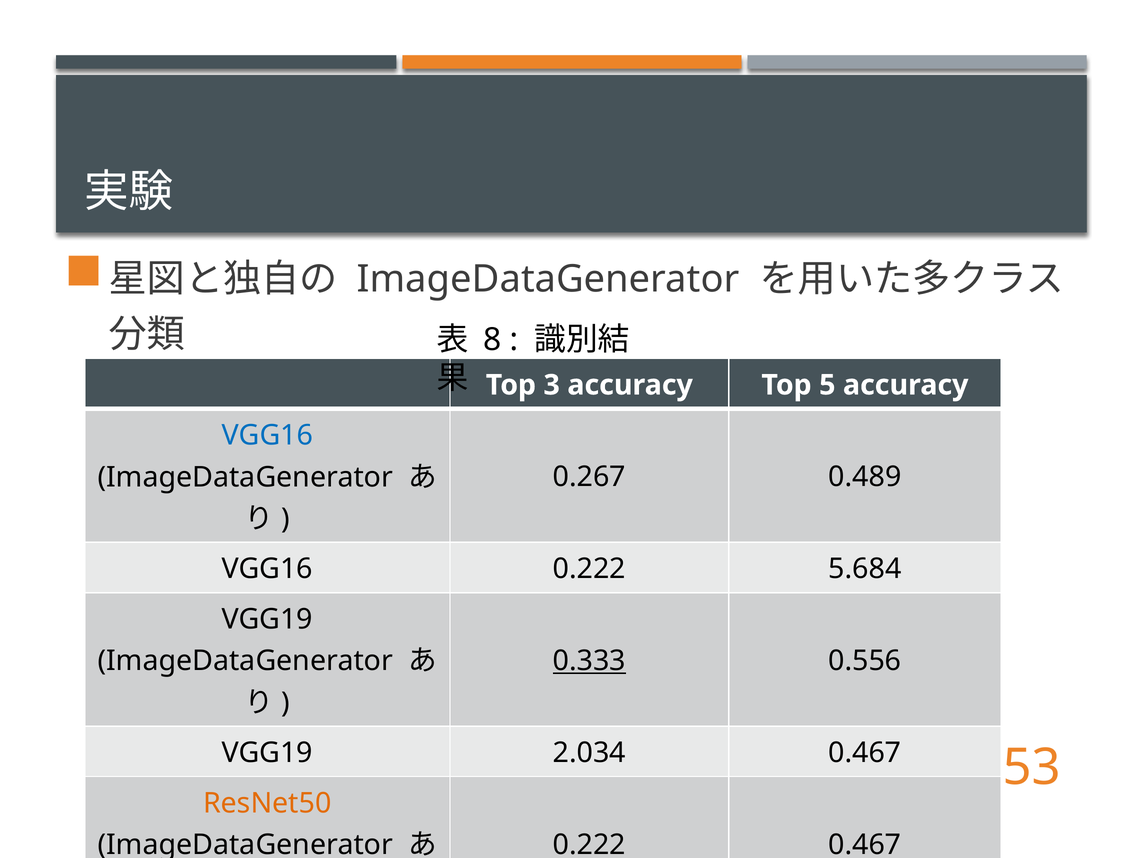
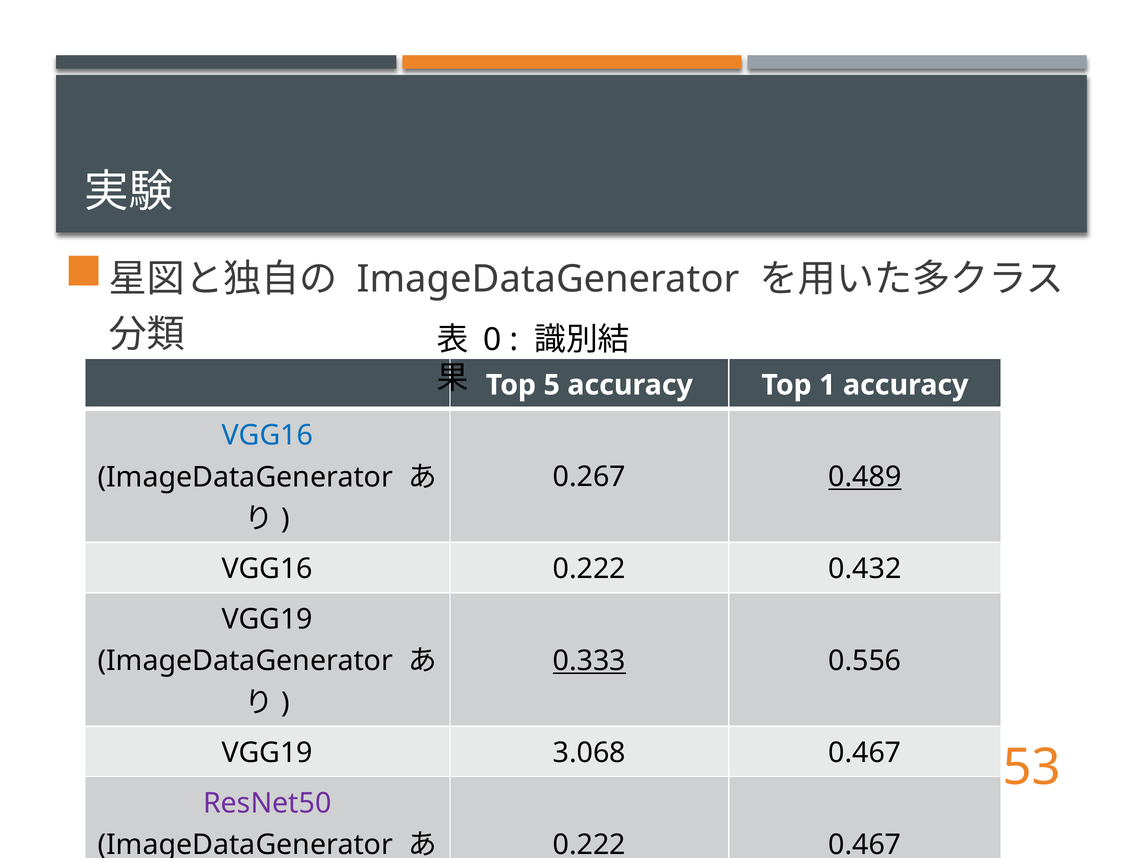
8: 8 -> 0
3: 3 -> 5
5: 5 -> 1
0.489 underline: none -> present
5.684: 5.684 -> 0.432
2.034: 2.034 -> 3.068
ResNet50 at (267, 803) colour: orange -> purple
